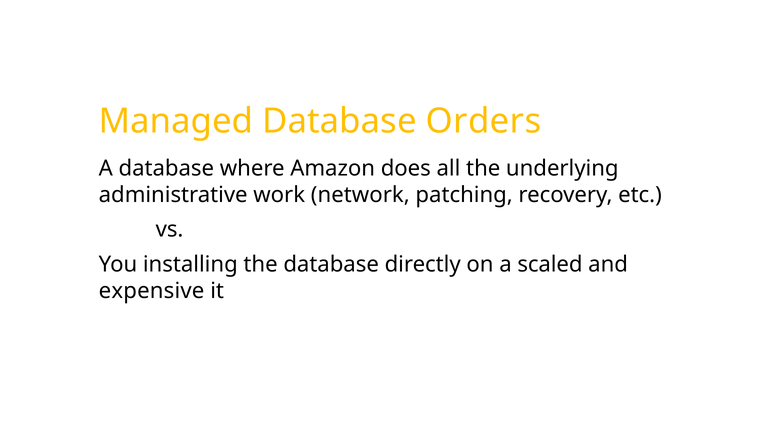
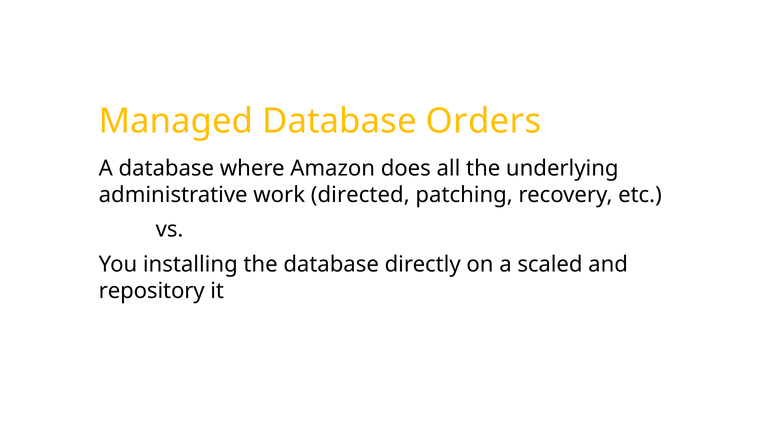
network: network -> directed
expensive: expensive -> repository
